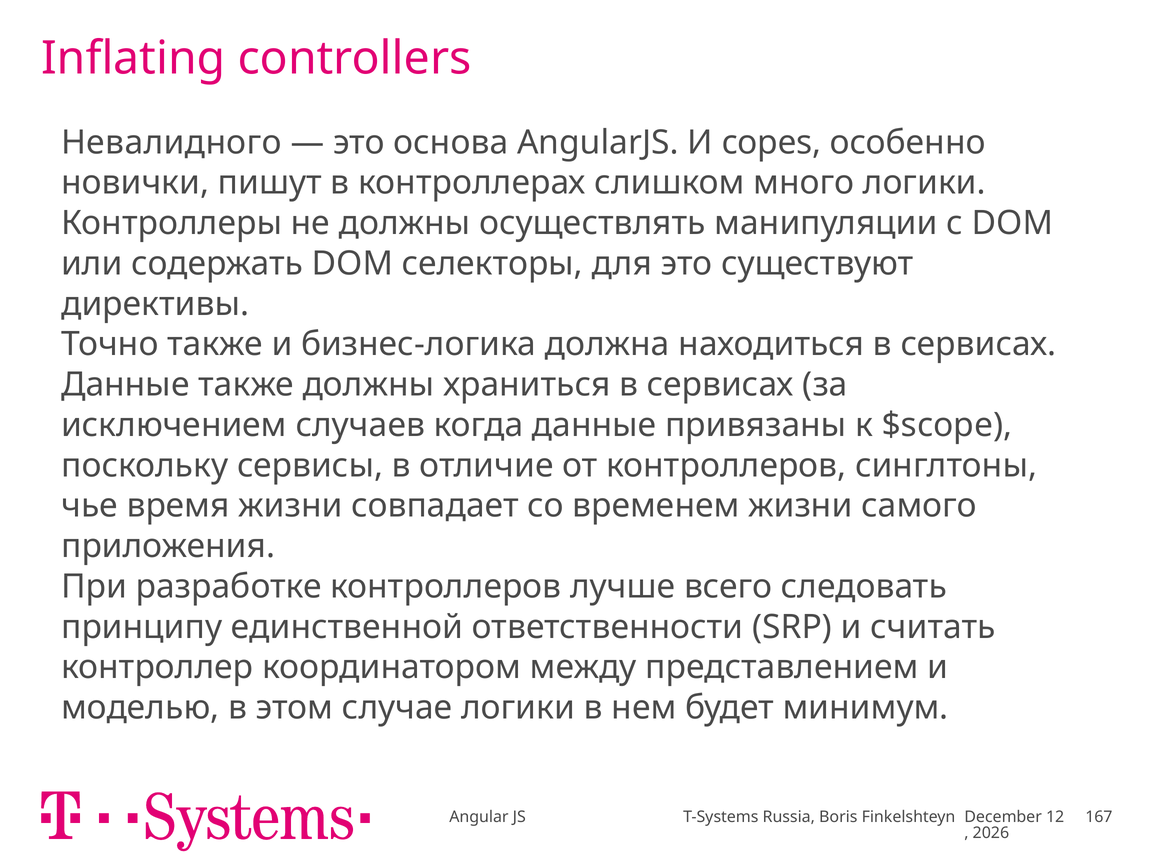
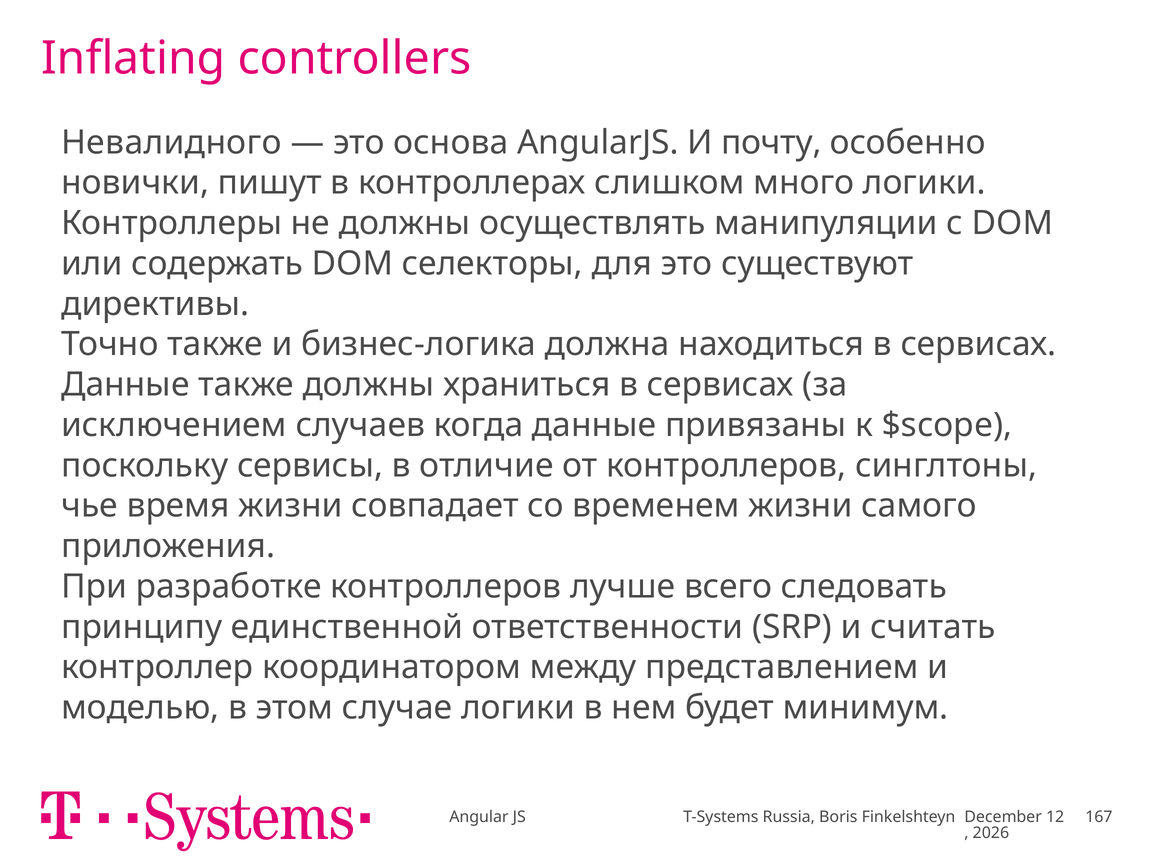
copes: copes -> почту
